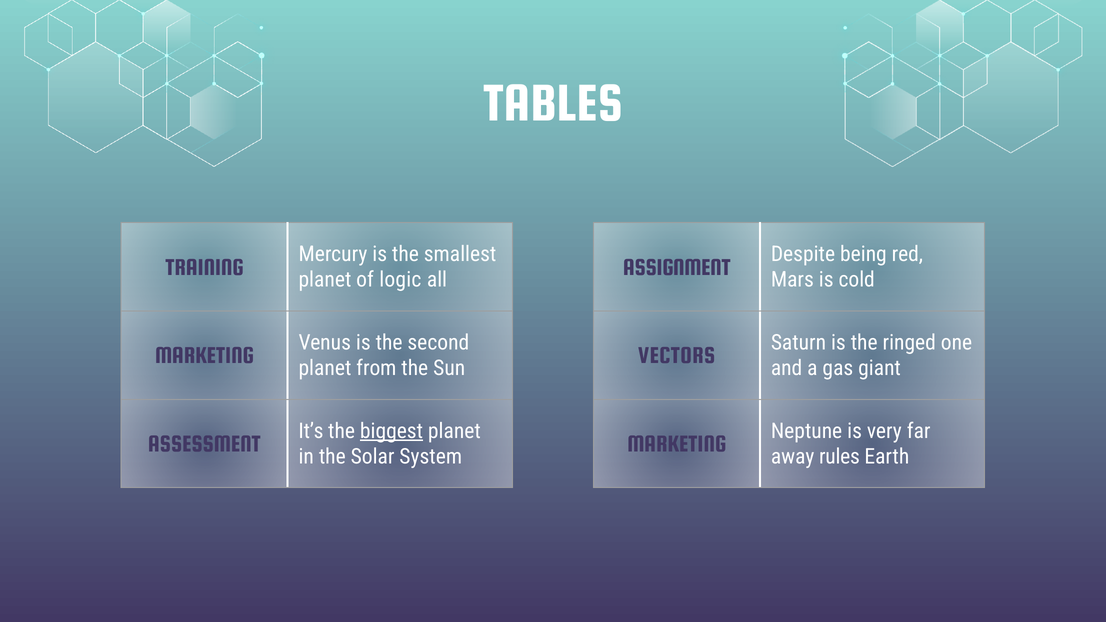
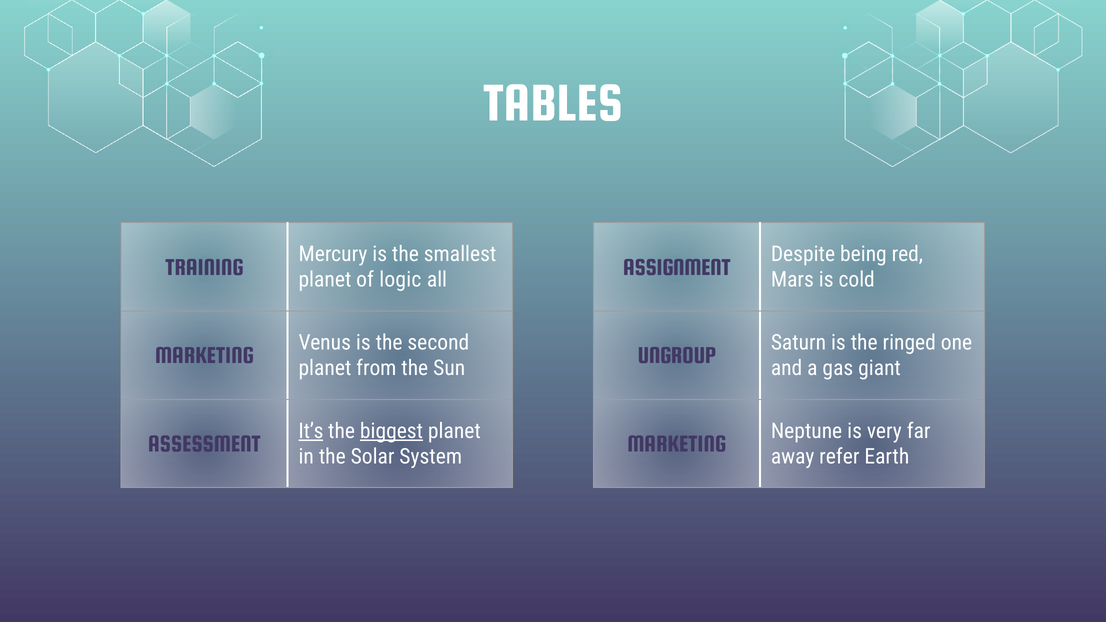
VECTORS: VECTORS -> UNGROUP
It’s underline: none -> present
rules: rules -> refer
